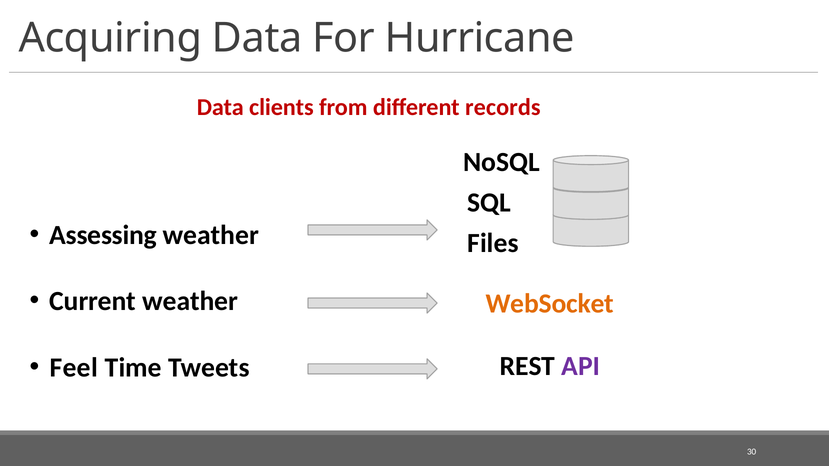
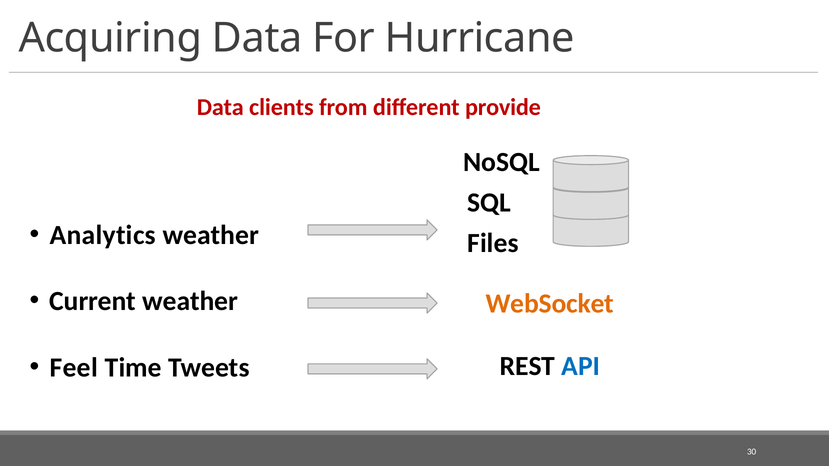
records: records -> provide
Assessing: Assessing -> Analytics
API colour: purple -> blue
